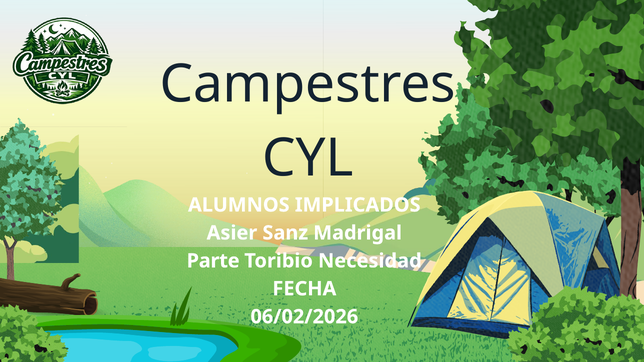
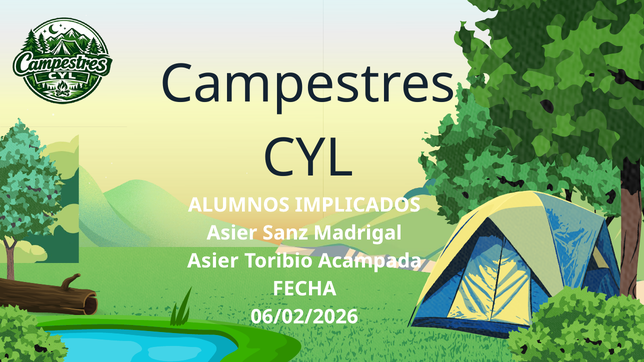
Parte at (213, 261): Parte -> Asier
Necesidad: Necesidad -> Acampada
